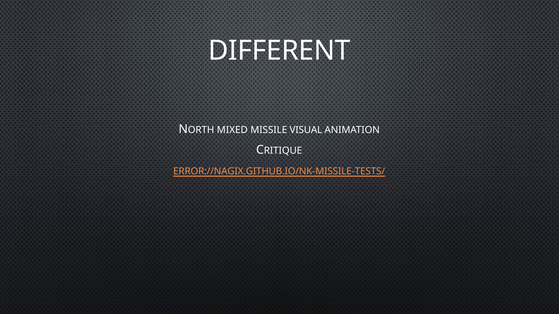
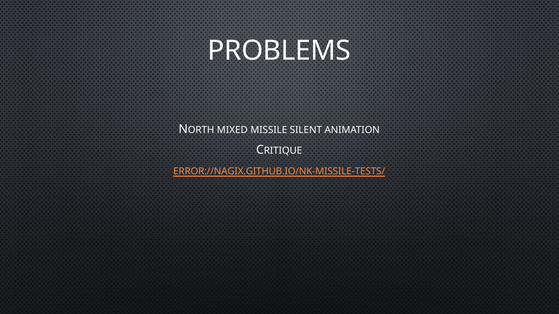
DIFFERENT: DIFFERENT -> PROBLEMS
VISUAL: VISUAL -> SILENT
